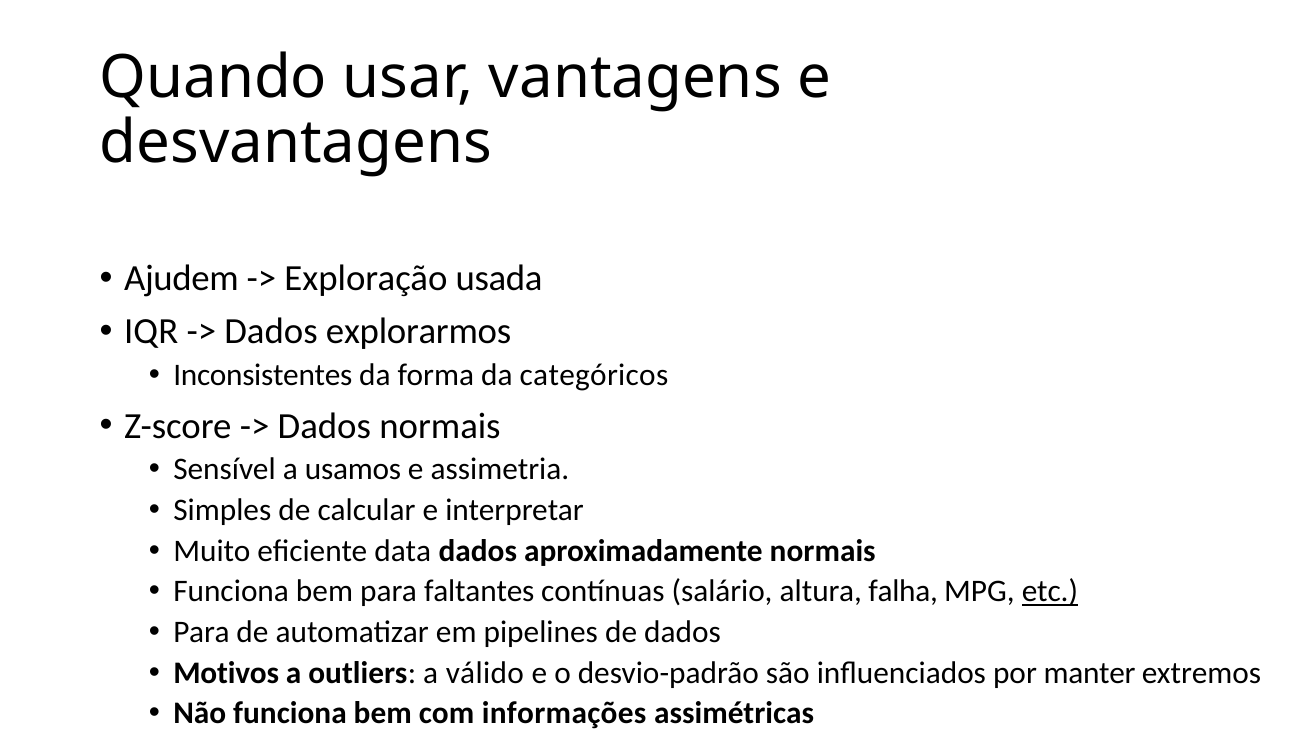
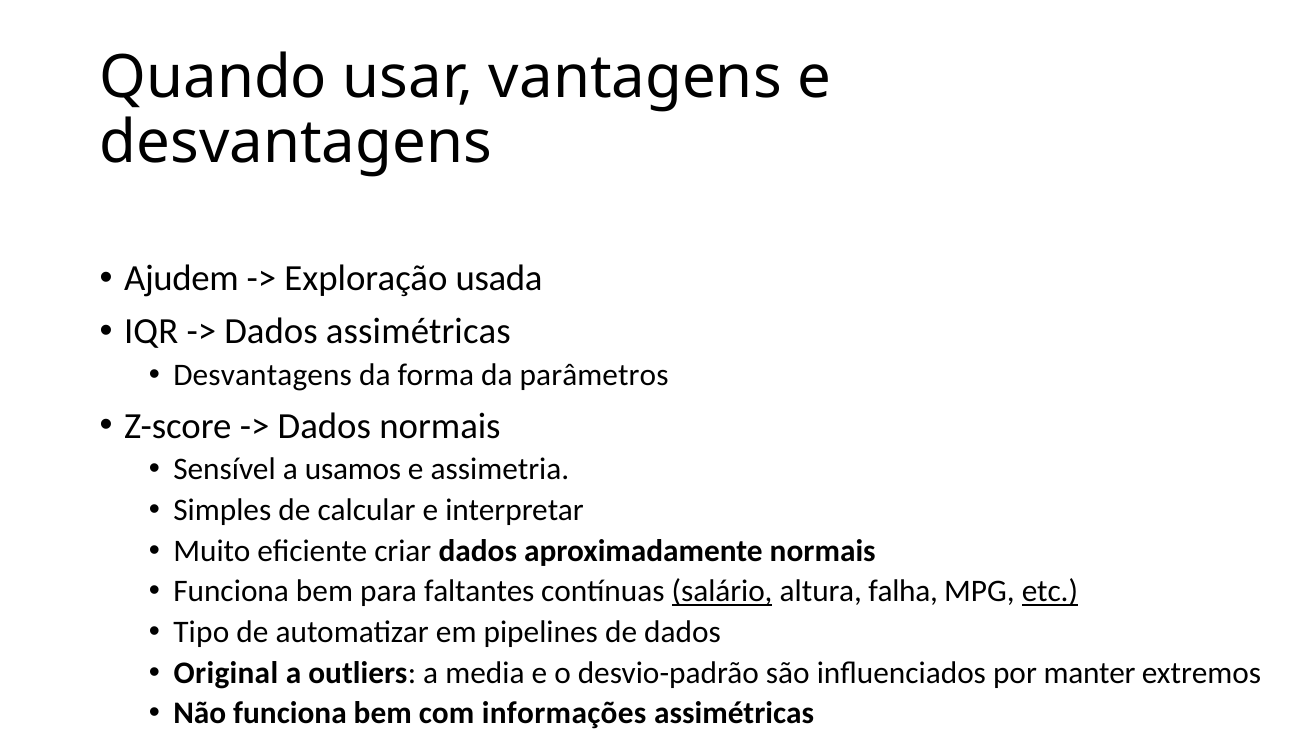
Dados explorarmos: explorarmos -> assimétricas
Inconsistentes at (263, 375): Inconsistentes -> Desvantagens
categóricos: categóricos -> parâmetros
data: data -> criar
salário underline: none -> present
Para at (201, 632): Para -> Tipo
Motivos: Motivos -> Original
válido: válido -> media
